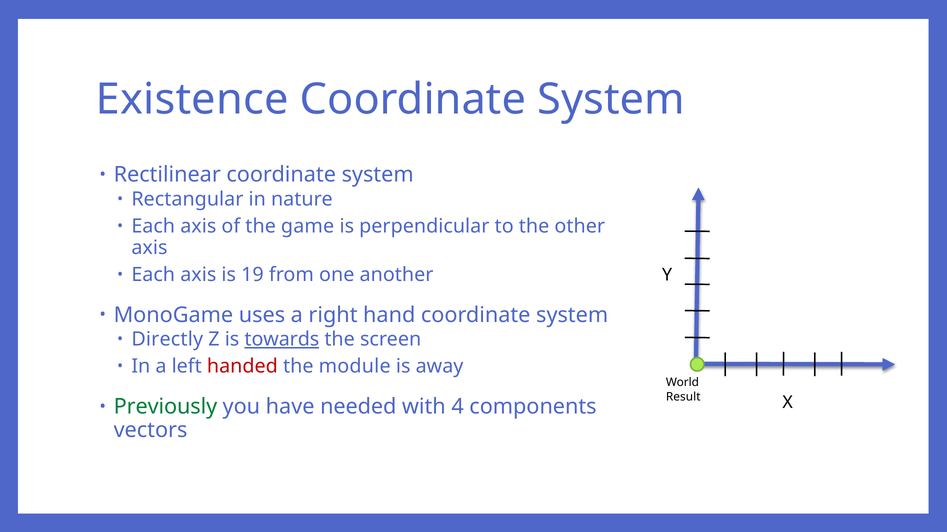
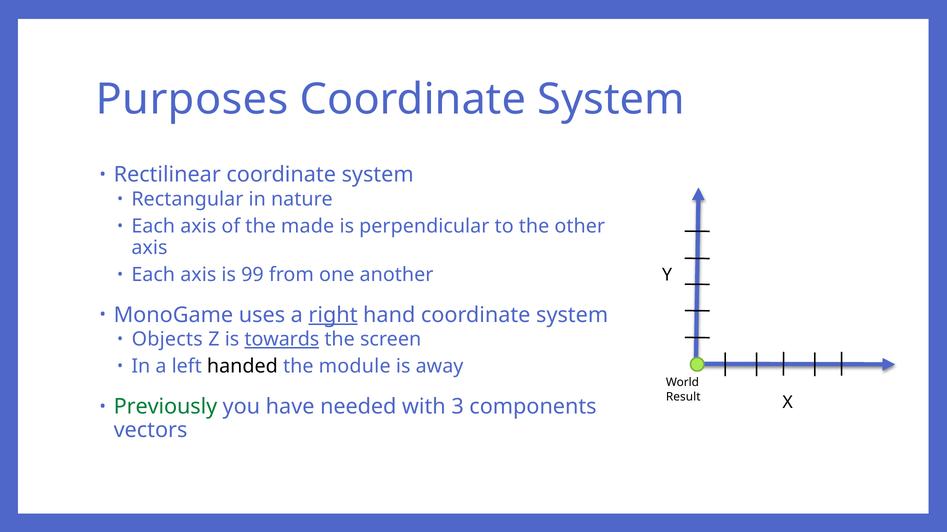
Existence: Existence -> Purposes
game: game -> made
19: 19 -> 99
right underline: none -> present
Directly: Directly -> Objects
handed colour: red -> black
4: 4 -> 3
